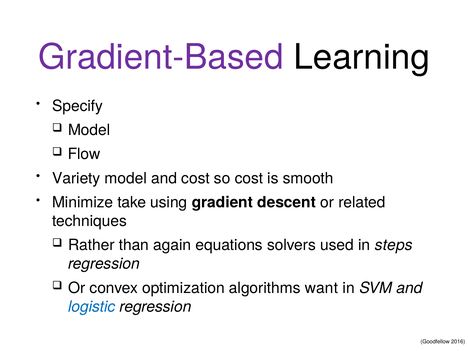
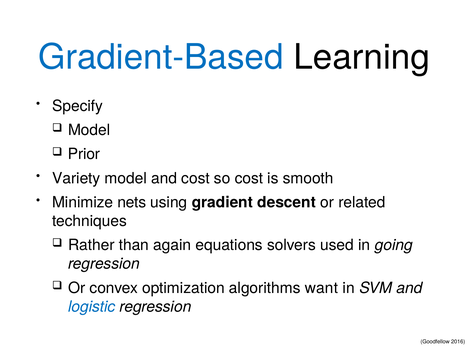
Gradient-Based colour: purple -> blue
Flow: Flow -> Prior
take: take -> nets
steps: steps -> going
